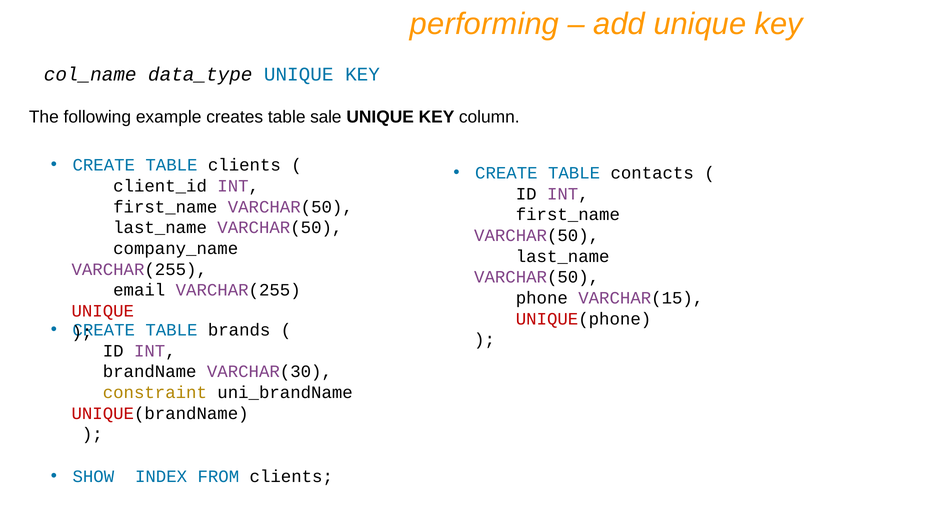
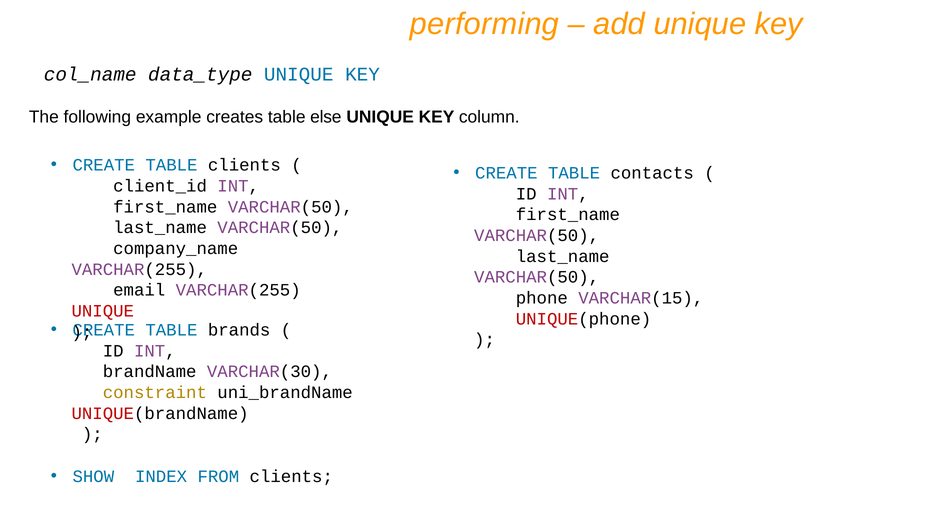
sale: sale -> else
